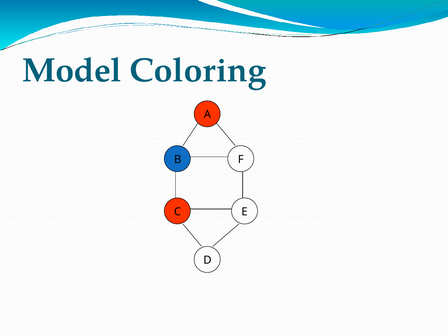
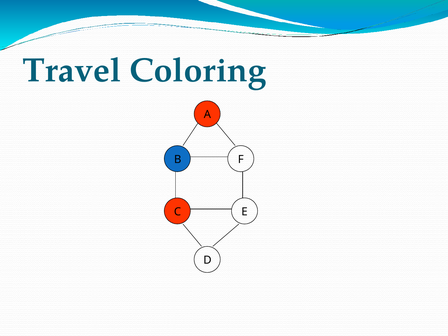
Model: Model -> Travel
